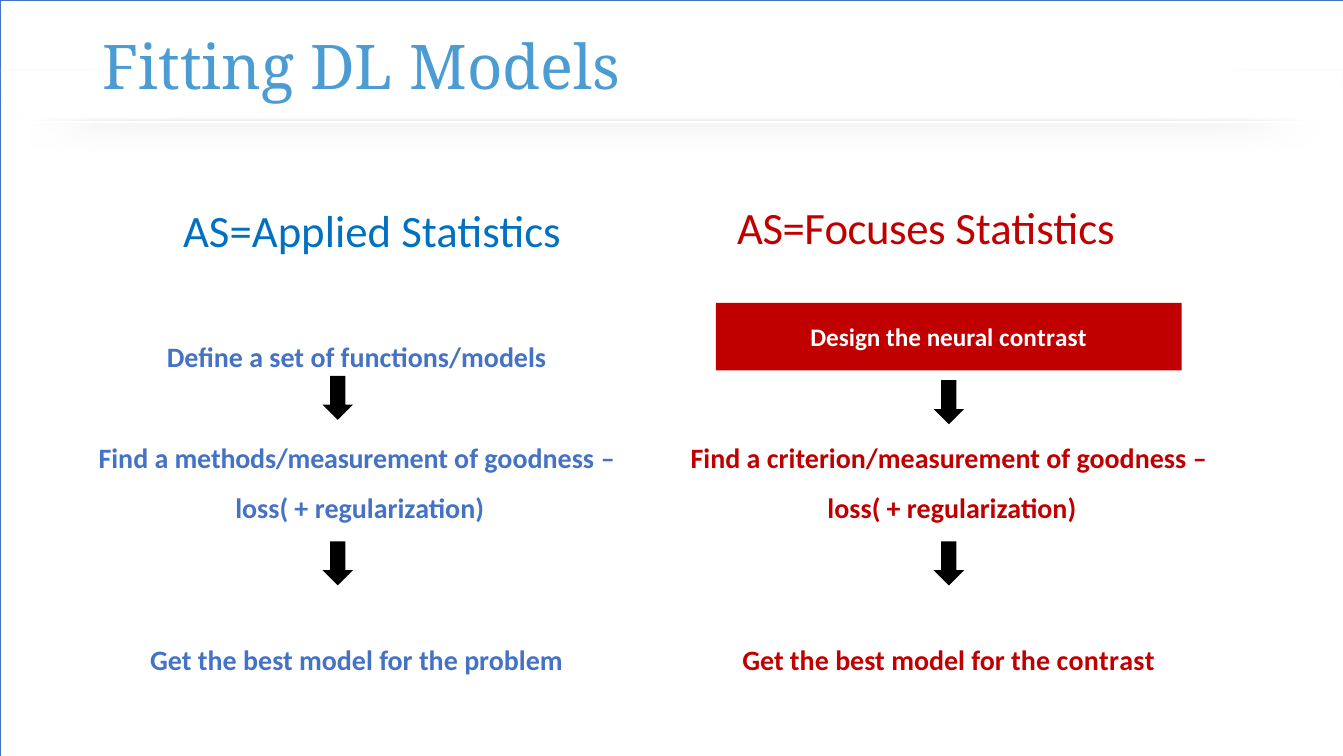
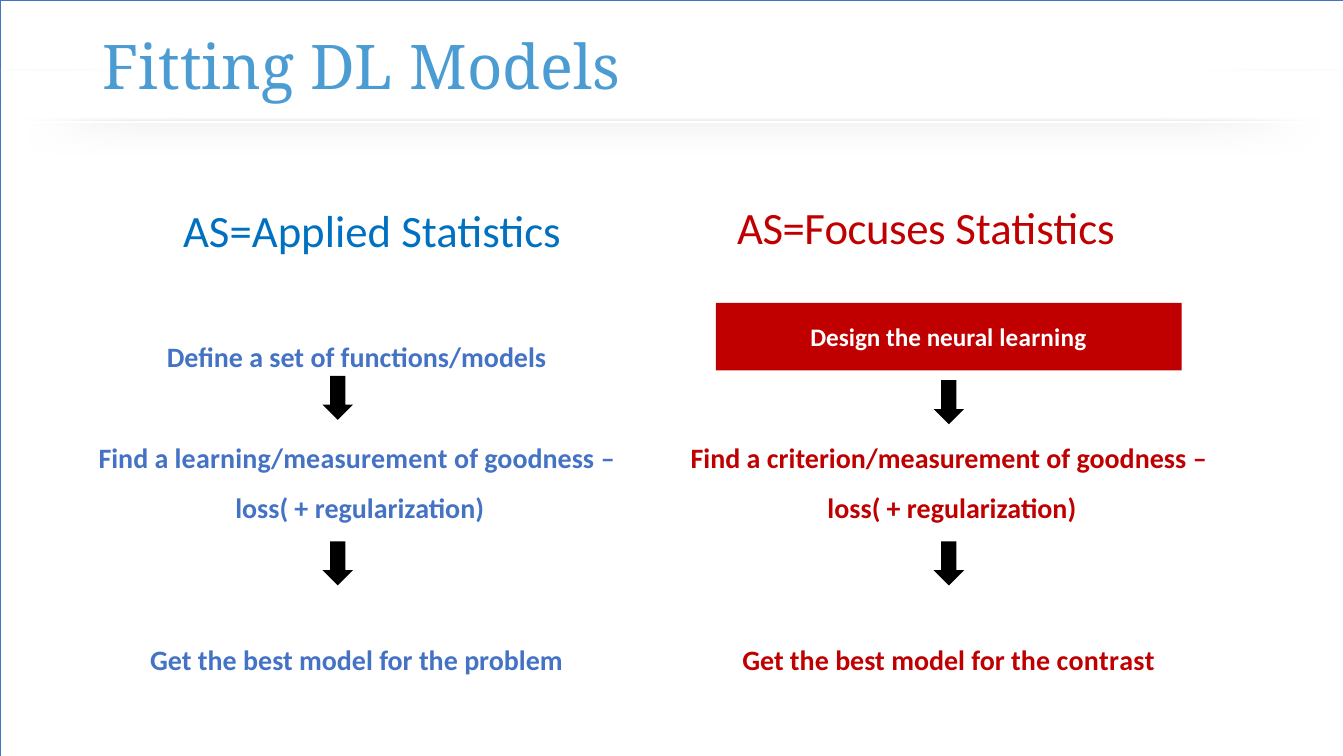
neural contrast: contrast -> learning
methods/measurement: methods/measurement -> learning/measurement
